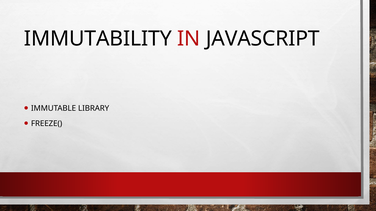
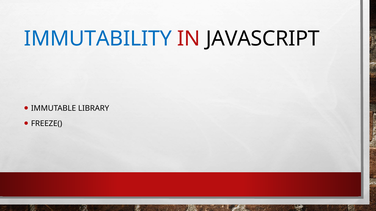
IMMUTABILITY colour: black -> blue
